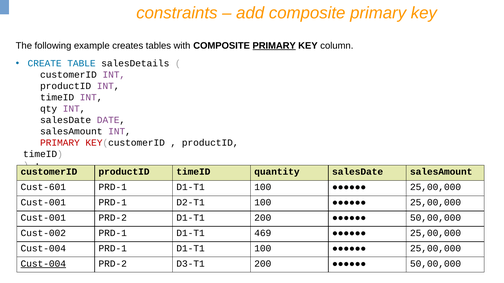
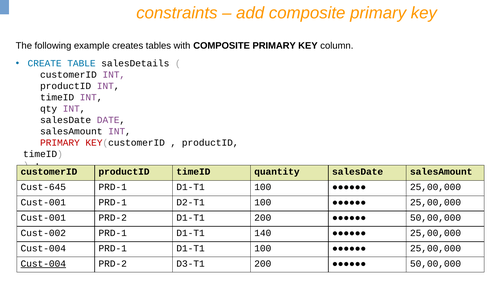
PRIMARY at (274, 46) underline: present -> none
Cust-601: Cust-601 -> Cust-645
469: 469 -> 140
